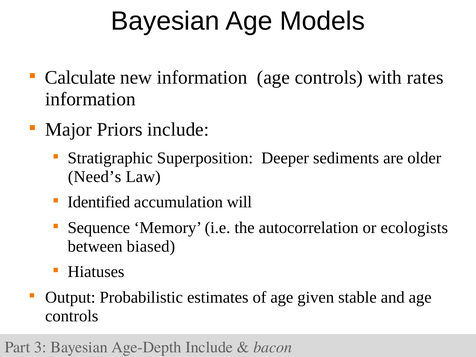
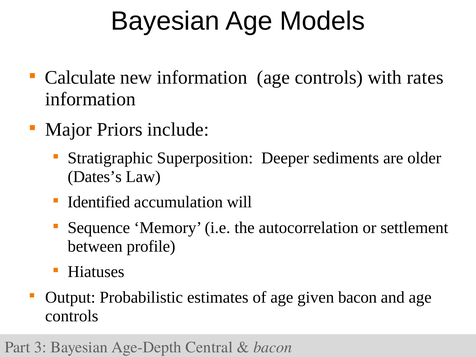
Need’s: Need’s -> Dates’s
ecologists: ecologists -> settlement
biased: biased -> profile
given stable: stable -> bacon
Include at (209, 347): Include -> Central
